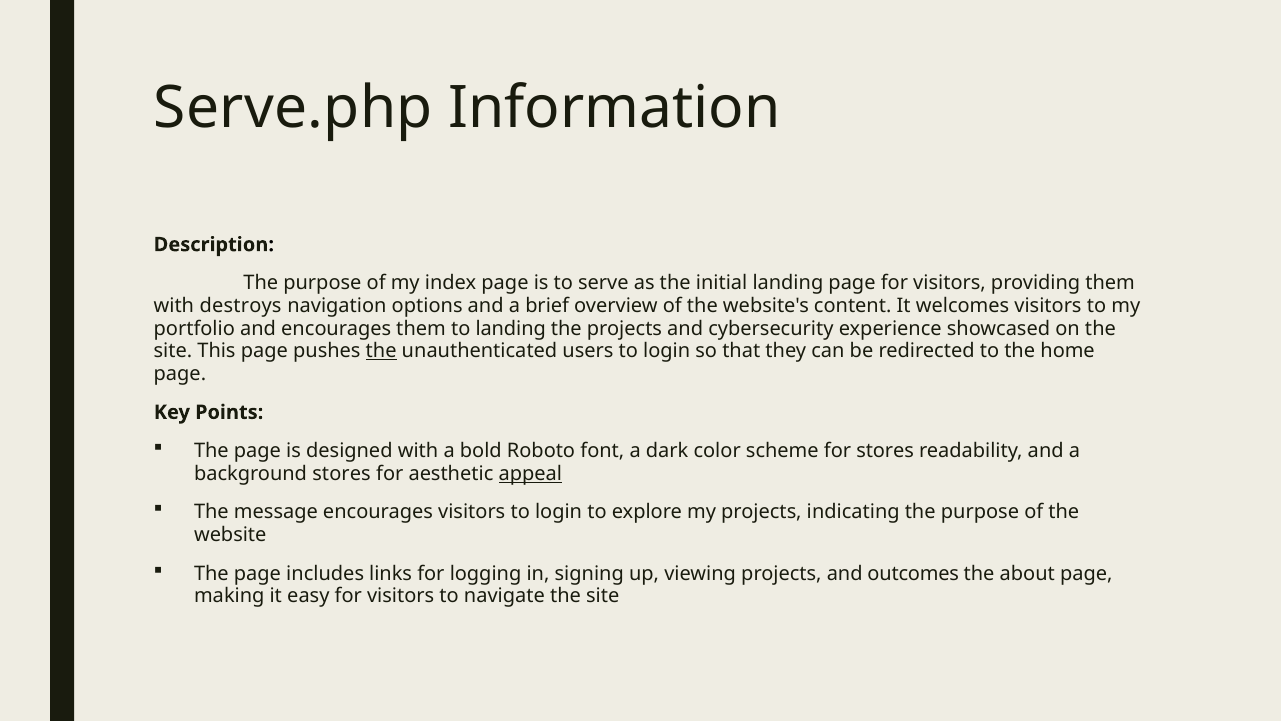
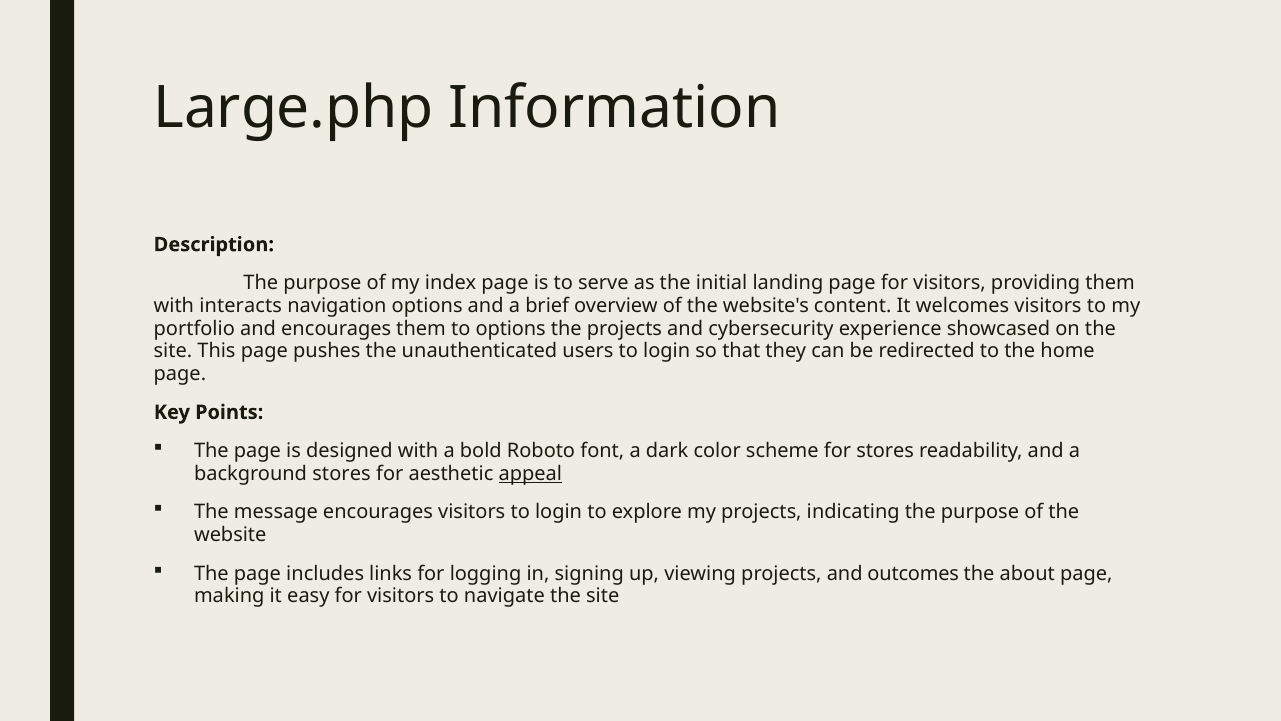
Serve.php: Serve.php -> Large.php
destroys: destroys -> interacts
to landing: landing -> options
the at (381, 351) underline: present -> none
